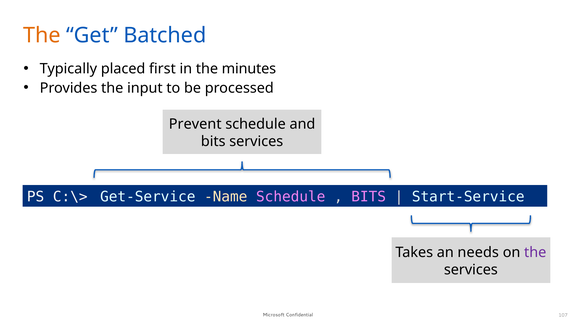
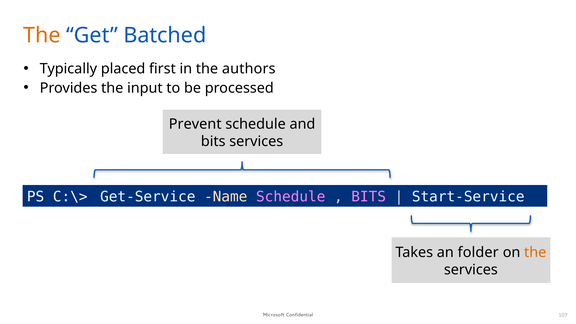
minutes: minutes -> authors
needs: needs -> folder
the at (535, 252) colour: purple -> orange
